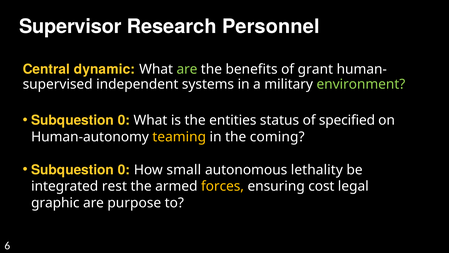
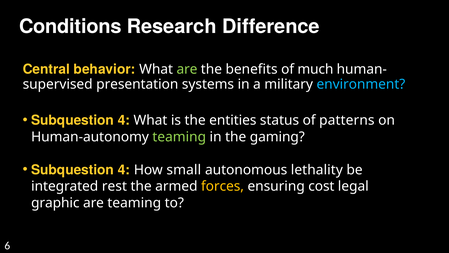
Supervisor: Supervisor -> Conditions
Personnel: Personnel -> Difference
dynamic: dynamic -> behavior
grant: grant -> much
independent: independent -> presentation
environment colour: light green -> light blue
0 at (124, 120): 0 -> 4
specified: specified -> patterns
teaming at (179, 137) colour: yellow -> light green
coming: coming -> gaming
0 at (124, 170): 0 -> 4
are purpose: purpose -> teaming
